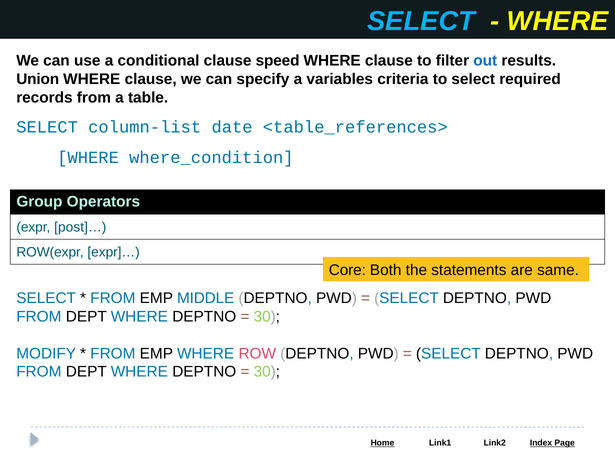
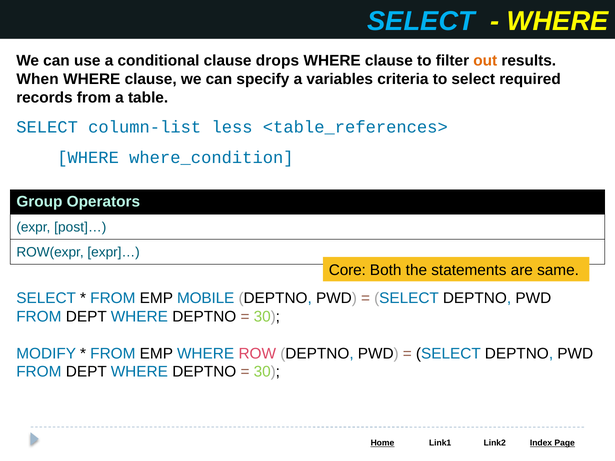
speed: speed -> drops
out colour: blue -> orange
Union: Union -> When
date: date -> less
MIDDLE: MIDDLE -> MOBILE
